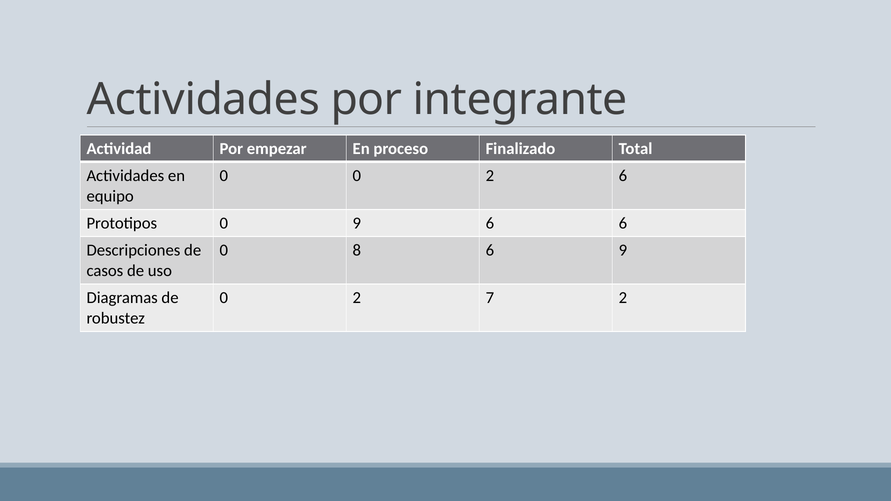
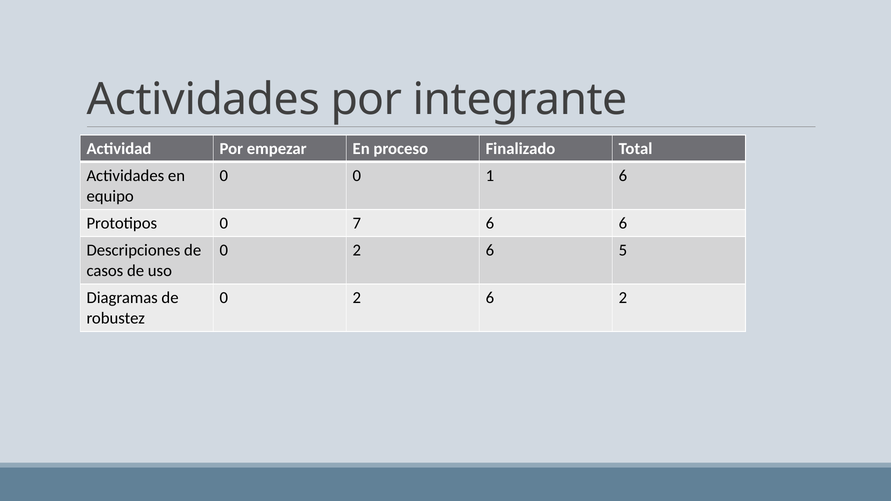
0 0 2: 2 -> 1
0 9: 9 -> 7
8 at (357, 250): 8 -> 2
6 9: 9 -> 5
7 at (490, 298): 7 -> 6
